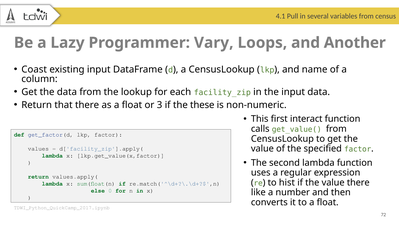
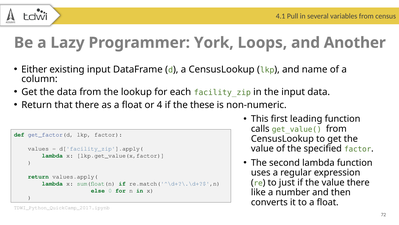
Vary: Vary -> York
Coast: Coast -> Either
3: 3 -> 4
interact: interact -> leading
hist: hist -> just
